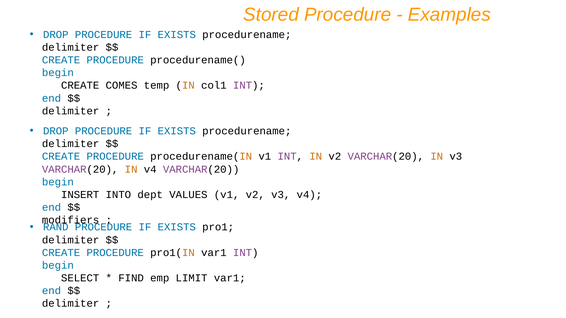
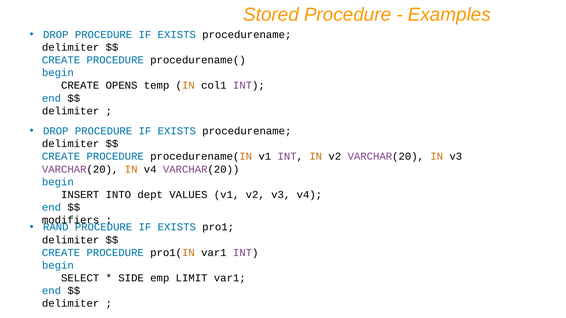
COMES: COMES -> OPENS
FIND: FIND -> SIDE
